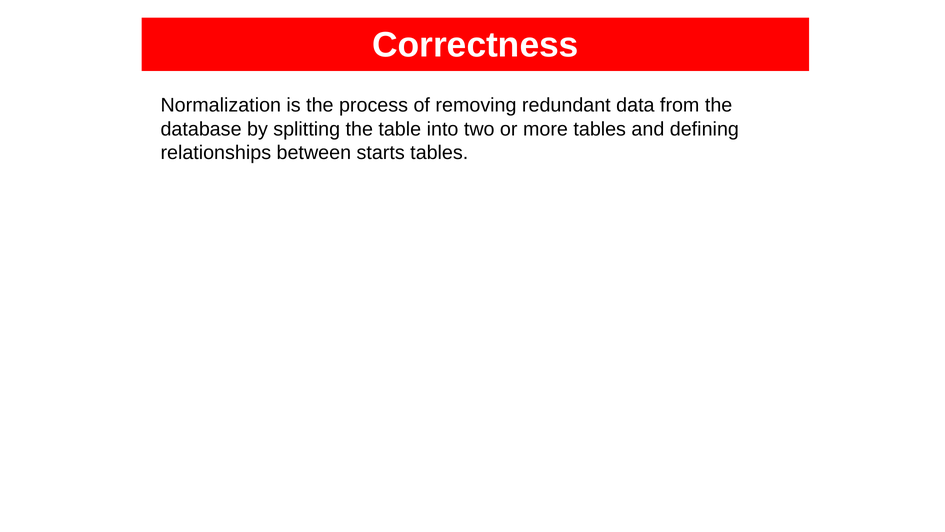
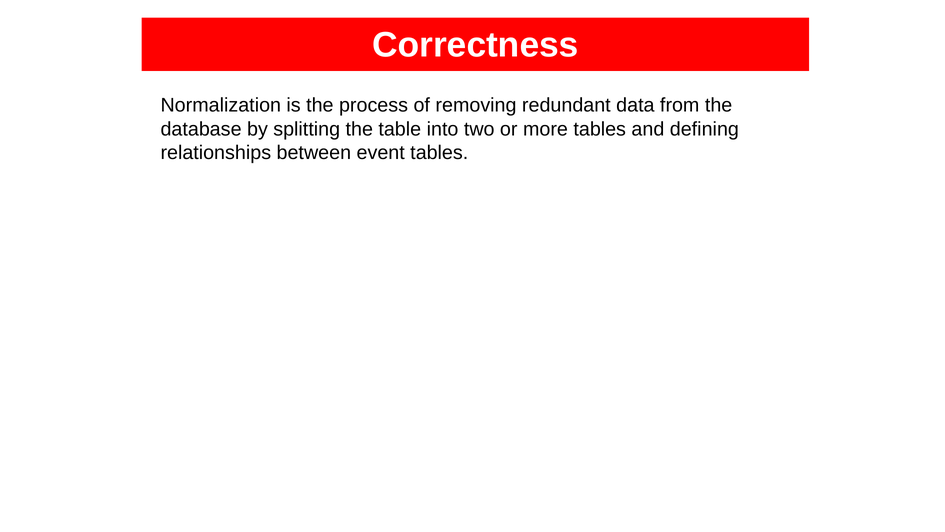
starts: starts -> event
